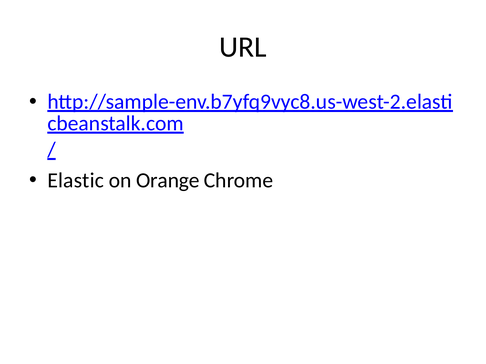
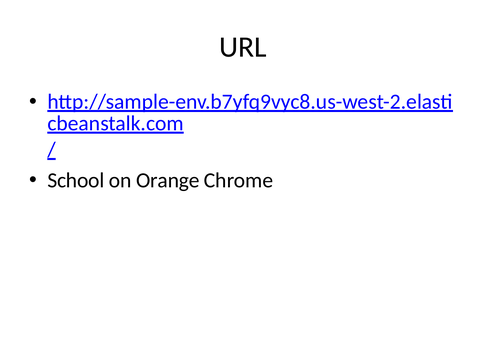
Elastic: Elastic -> School
